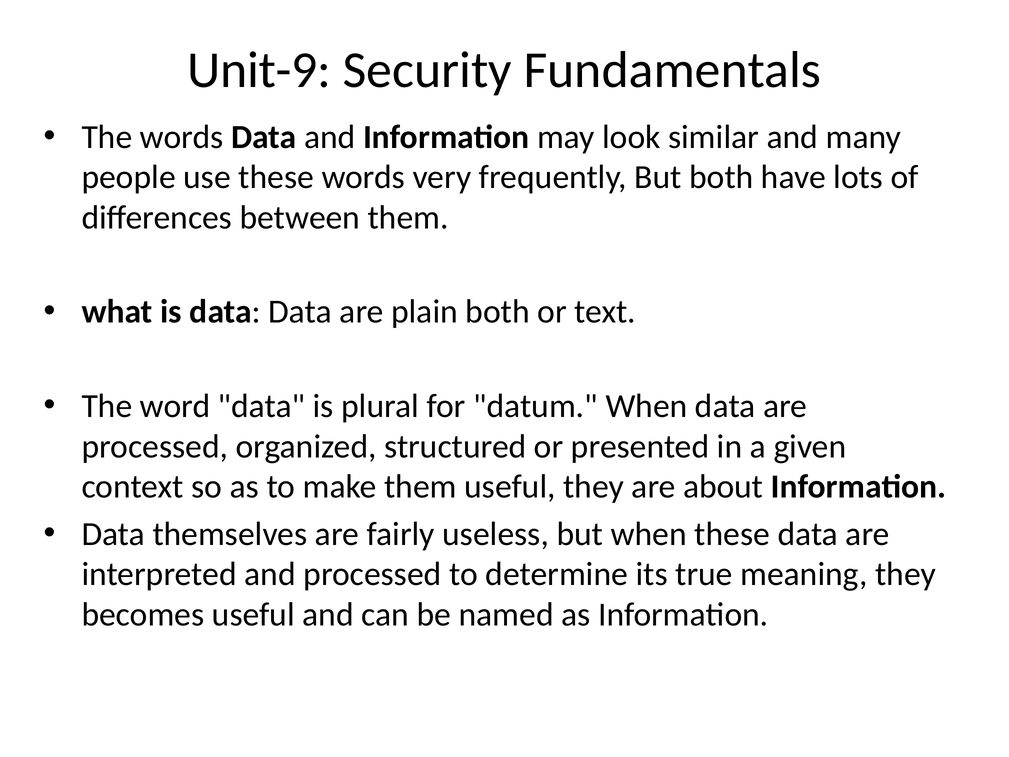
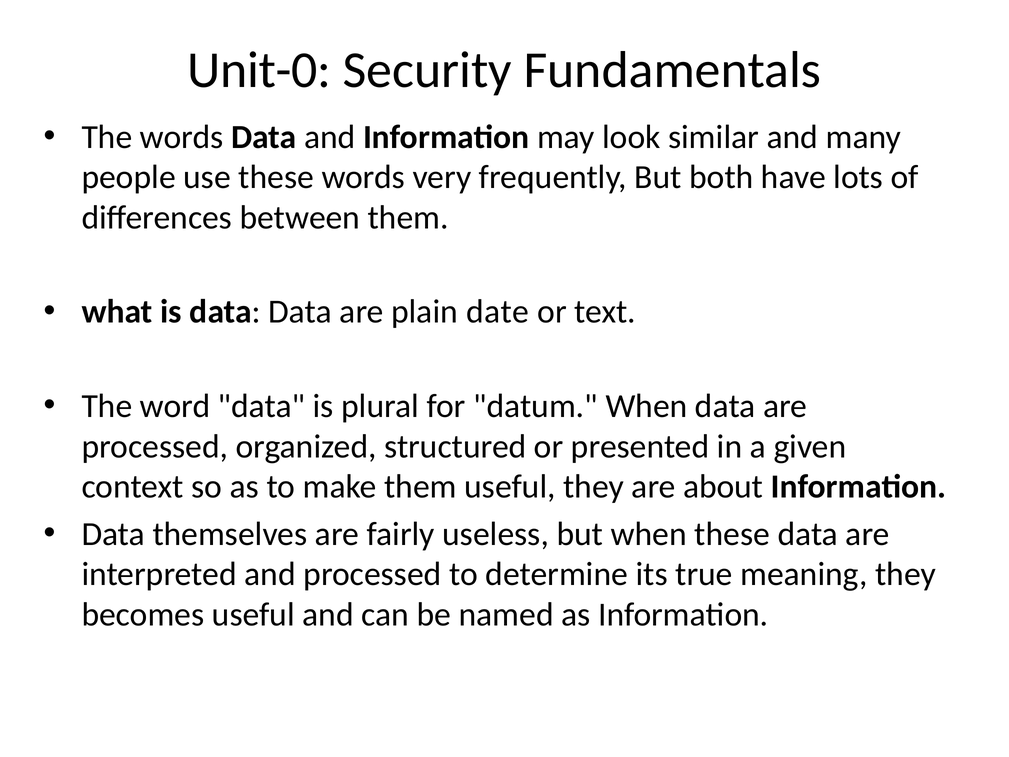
Unit-9: Unit-9 -> Unit-0
plain both: both -> date
